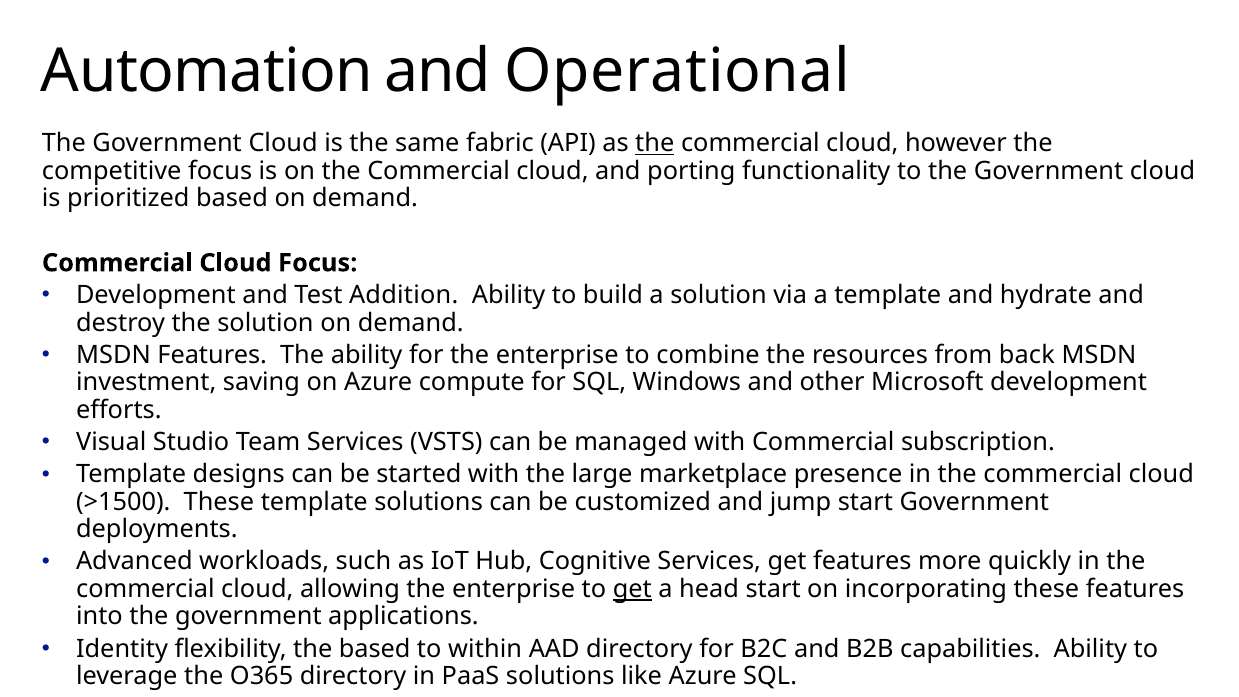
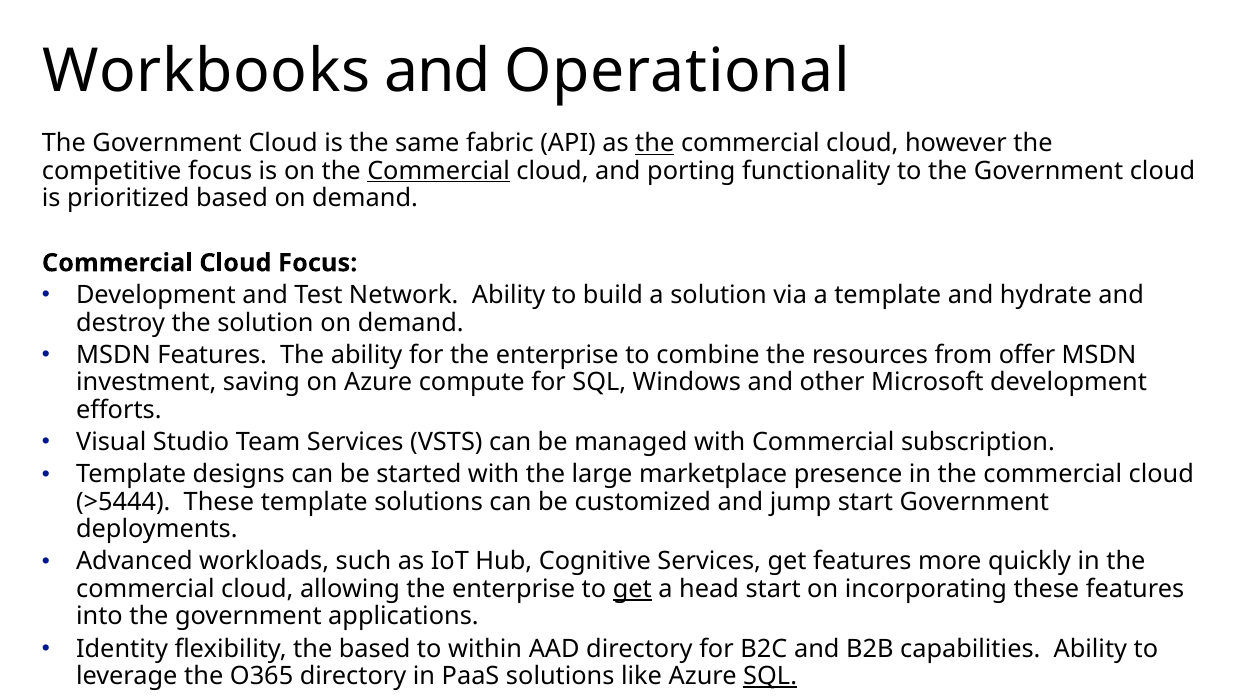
Automation: Automation -> Workbooks
Commercial at (439, 171) underline: none -> present
Addition: Addition -> Network
back: back -> offer
>1500: >1500 -> >5444
SQL at (770, 676) underline: none -> present
